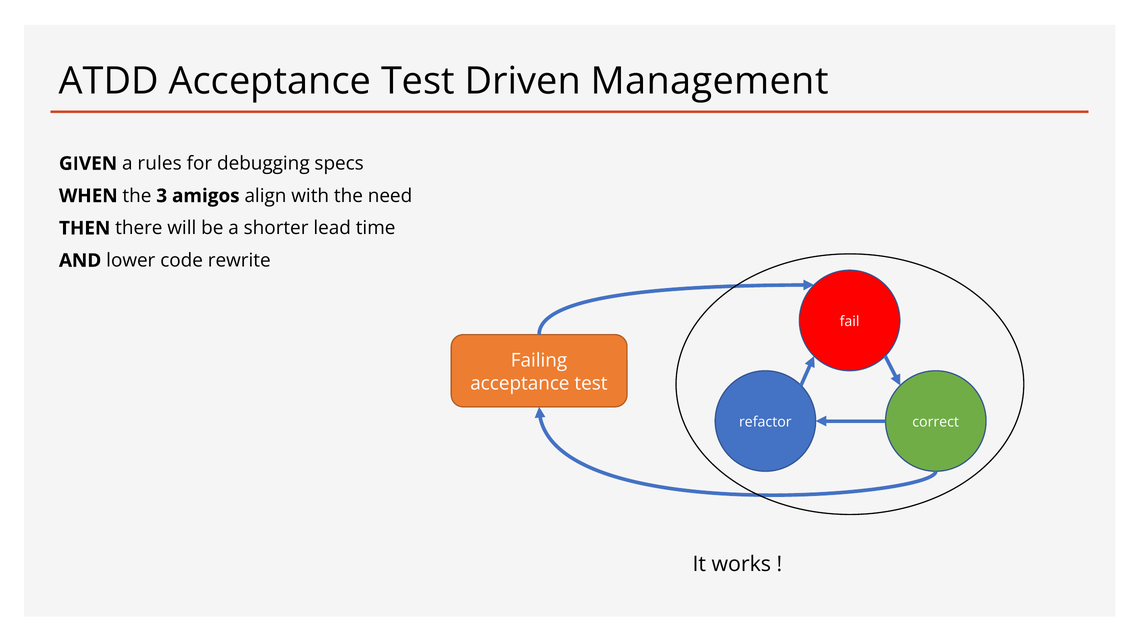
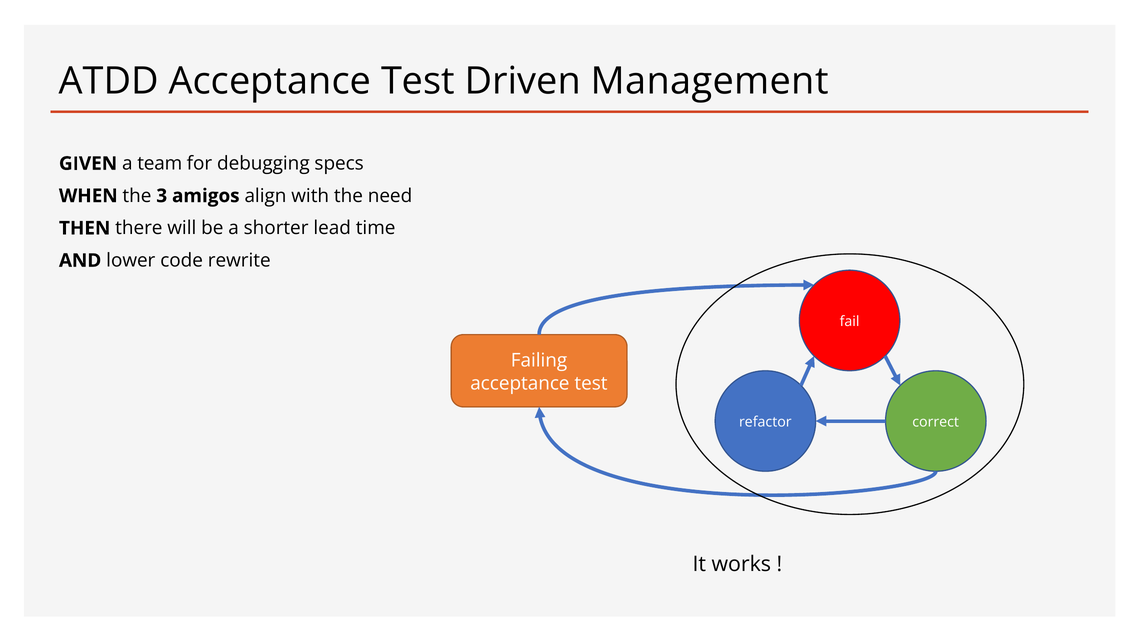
rules: rules -> team
